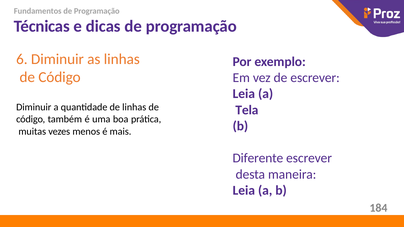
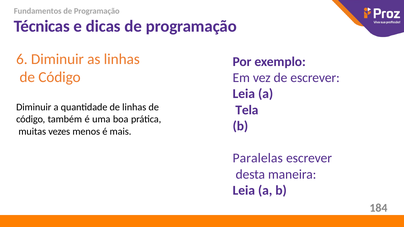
Diferente: Diferente -> Paralelas
